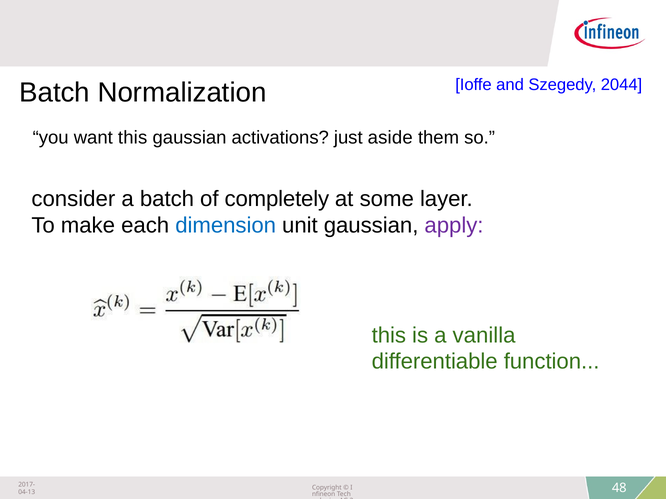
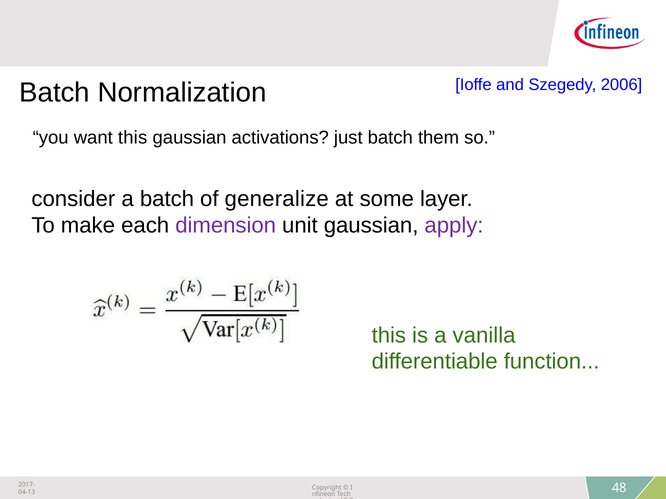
2044: 2044 -> 2006
just aside: aside -> batch
completely: completely -> generalize
dimension colour: blue -> purple
